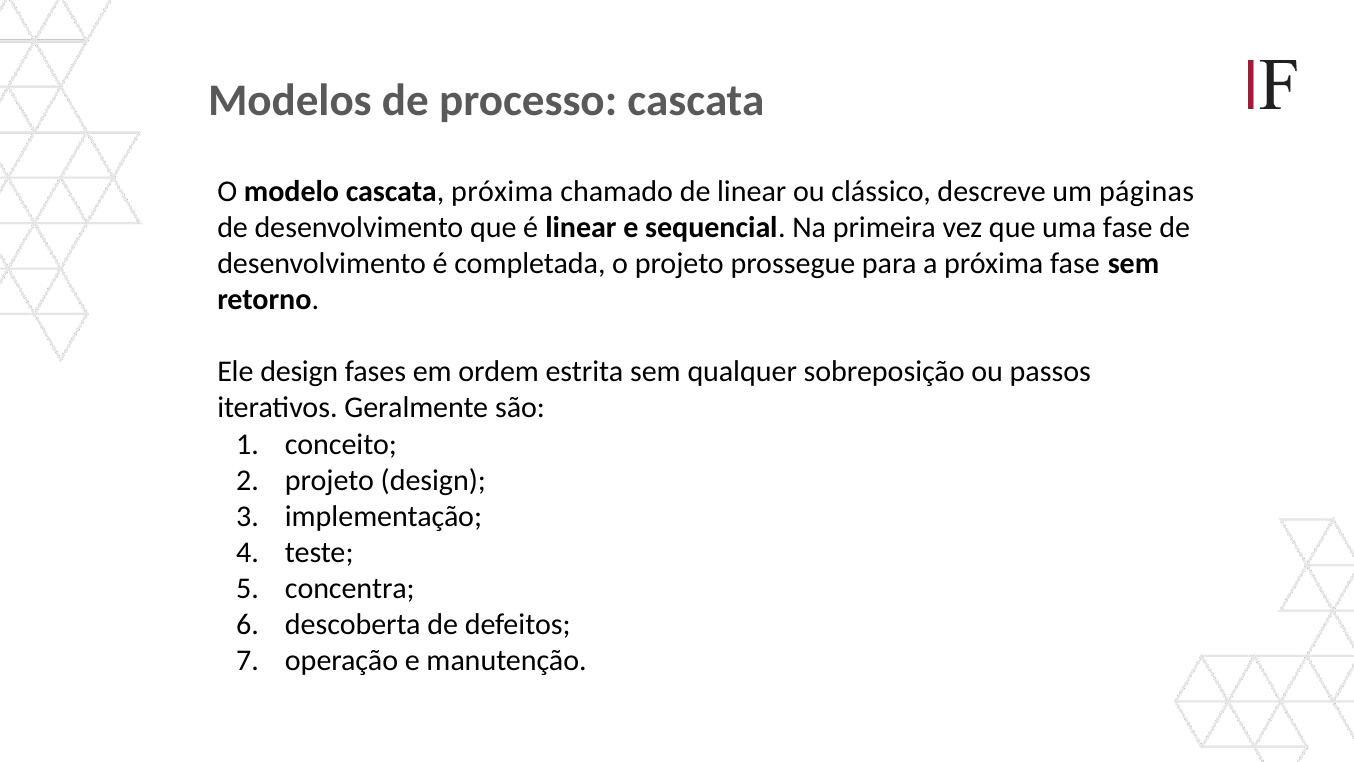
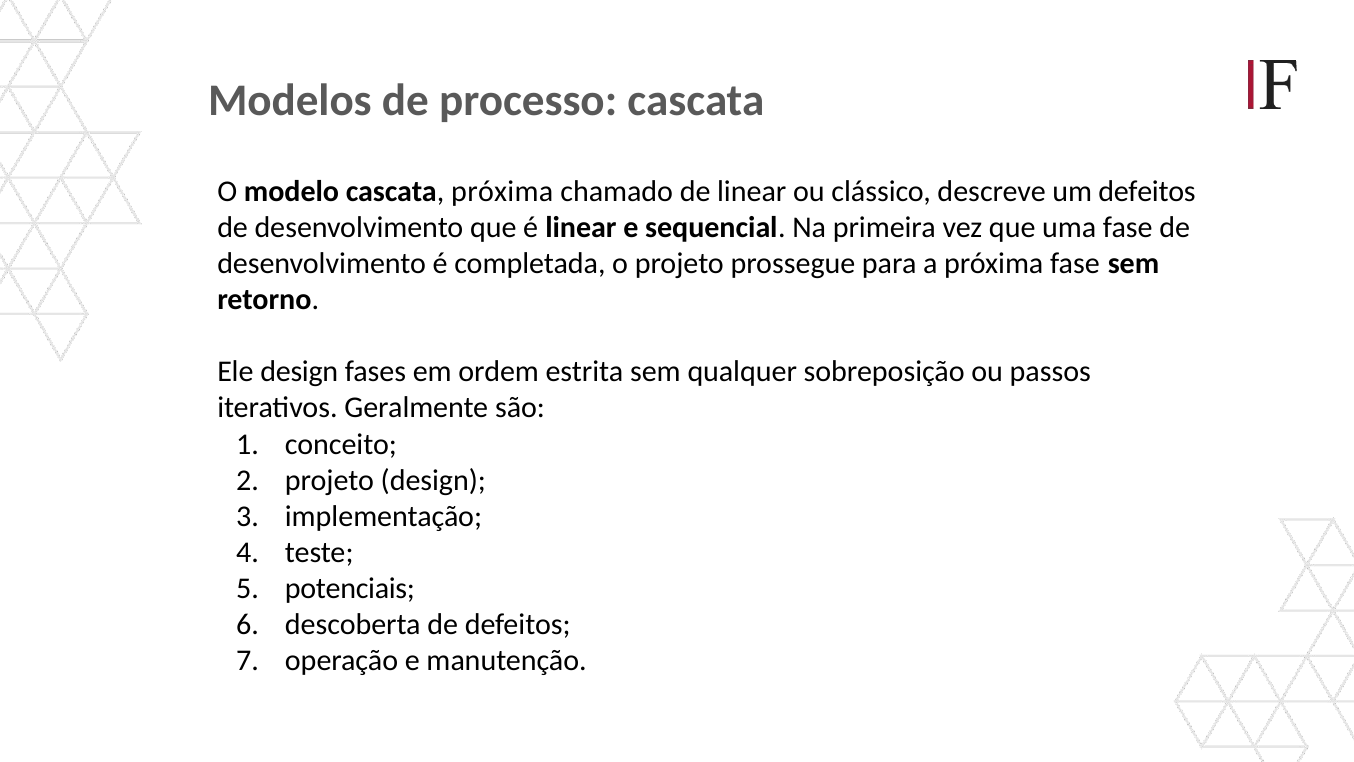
um páginas: páginas -> defeitos
concentra: concentra -> potenciais
